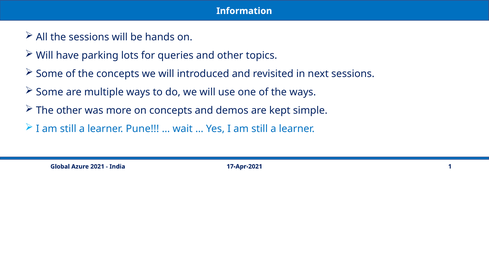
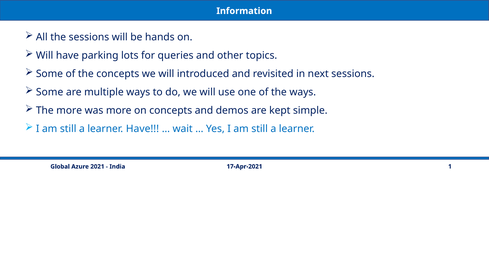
The other: other -> more
learner Pune: Pune -> Have
